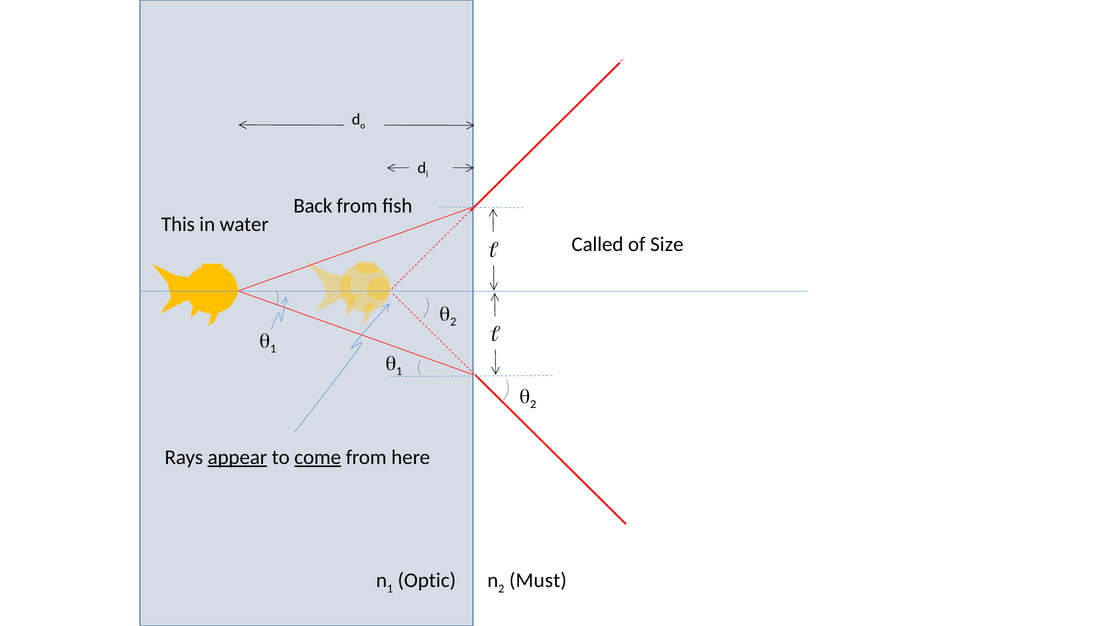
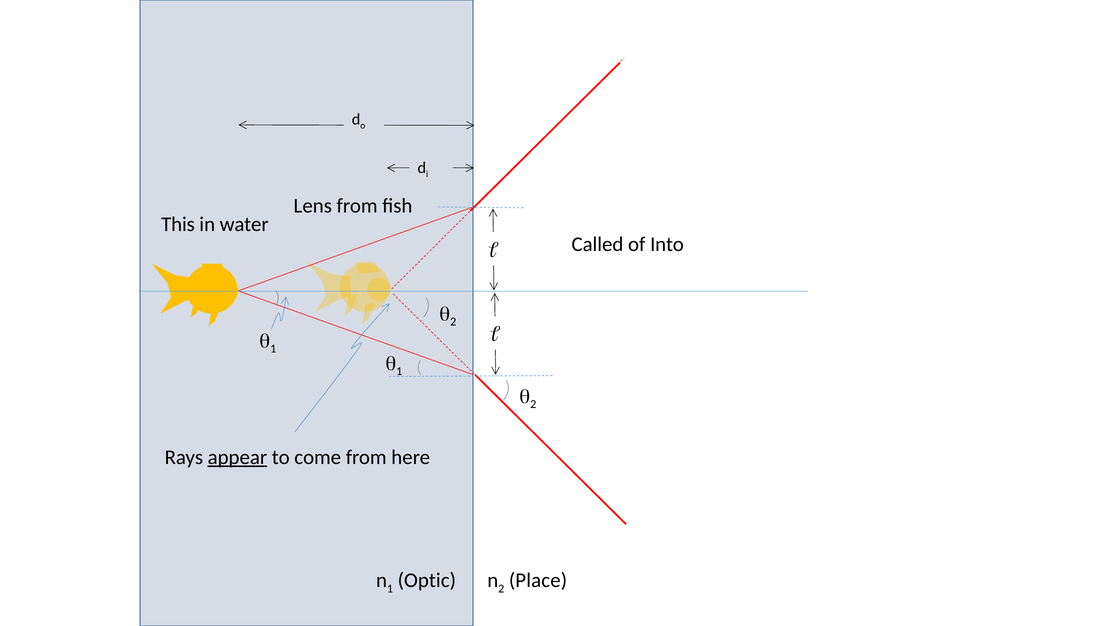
Back: Back -> Lens
Size: Size -> Into
come underline: present -> none
Must: Must -> Place
